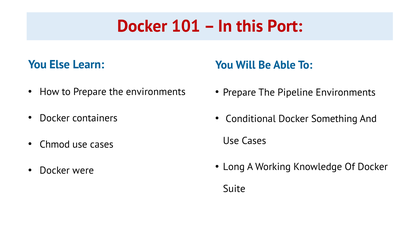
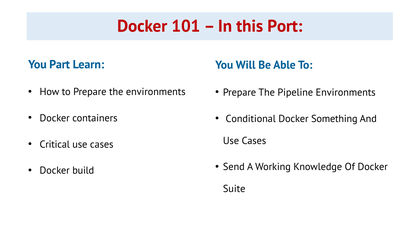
Else: Else -> Part
Chmod: Chmod -> Critical
Long: Long -> Send
were: were -> build
